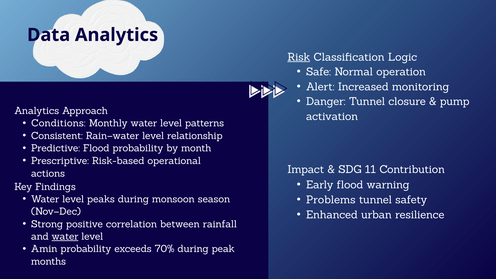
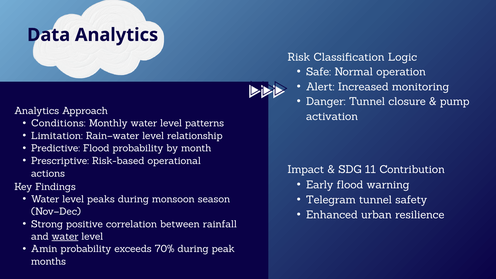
Risk underline: present -> none
Consistent: Consistent -> Limitation
Problems: Problems -> Telegram
